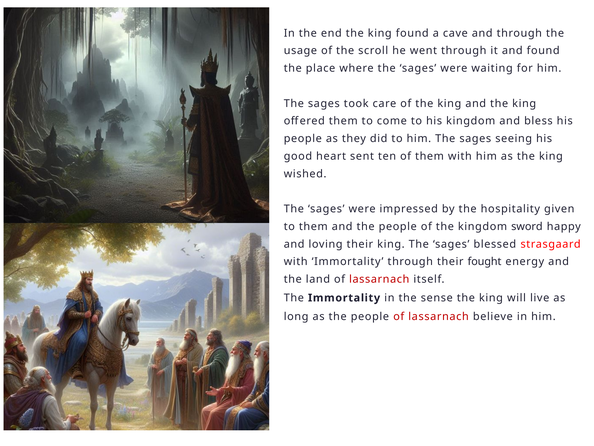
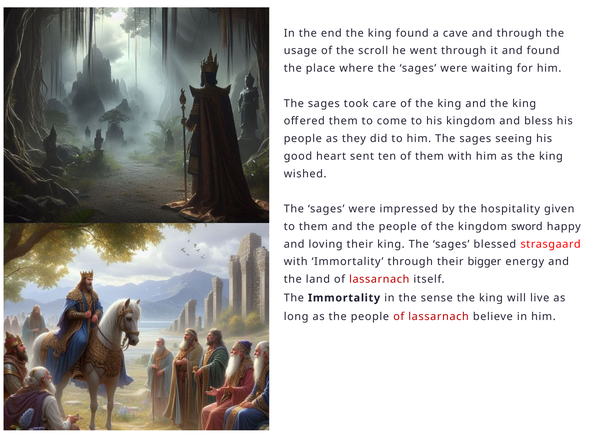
fought: fought -> bigger
